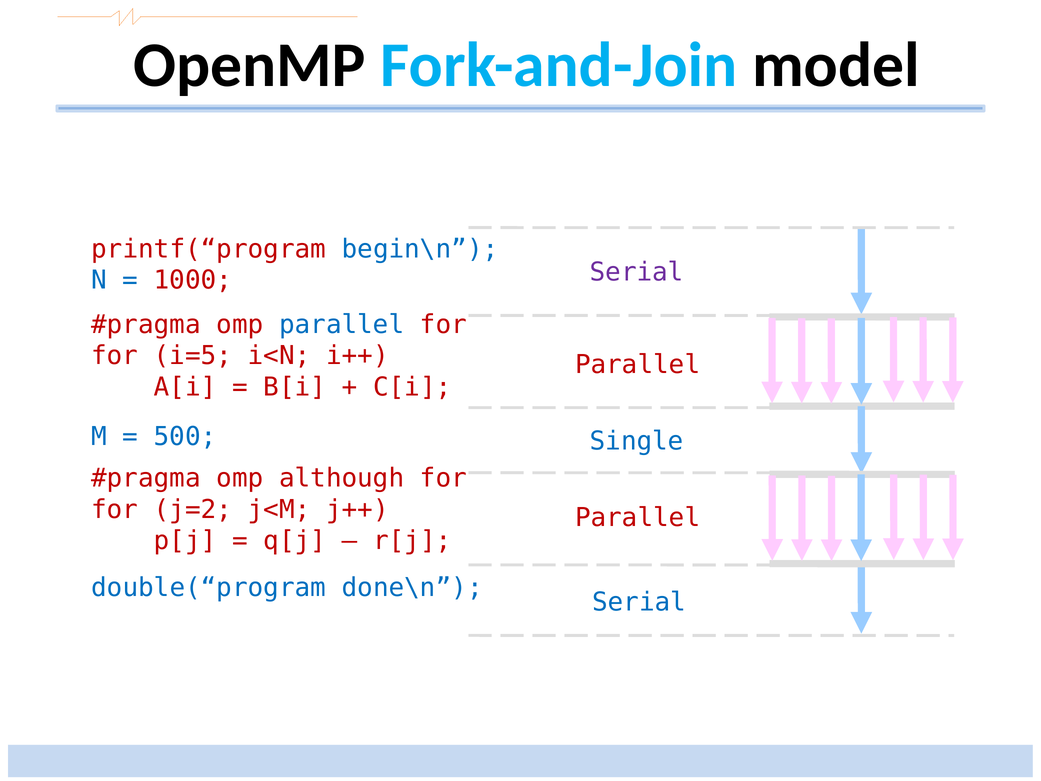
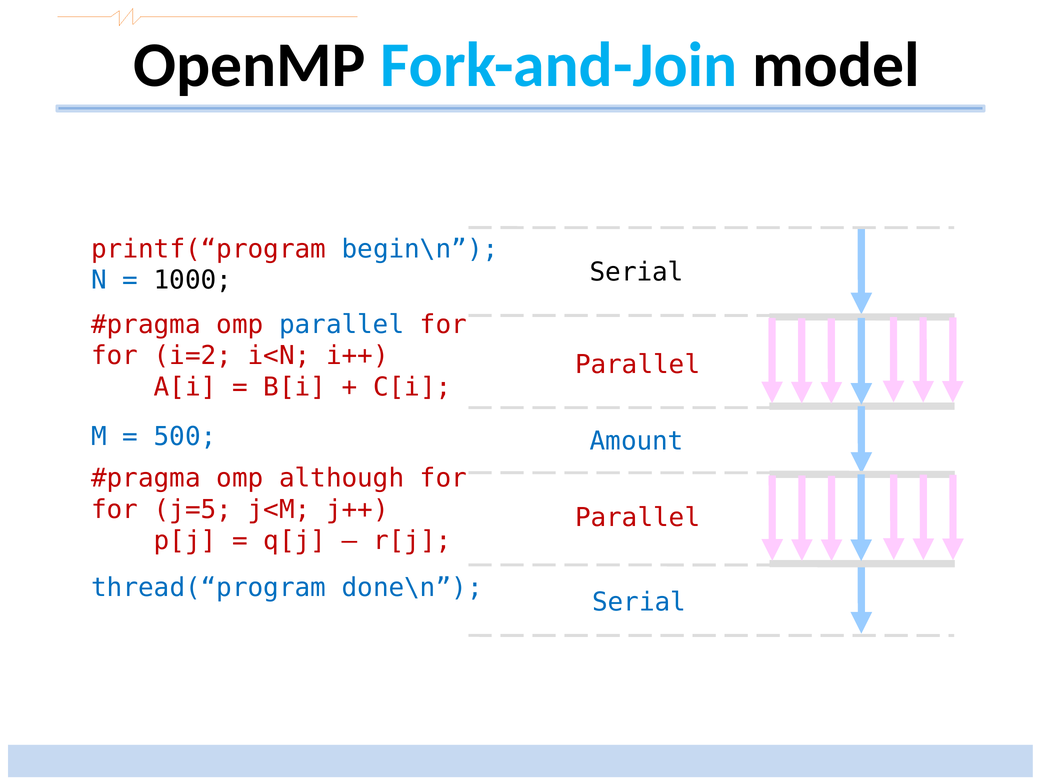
Serial at (637, 272) colour: purple -> black
1000 colour: red -> black
i=5: i=5 -> i=2
Single: Single -> Amount
j=2: j=2 -> j=5
double(“program: double(“program -> thread(“program
